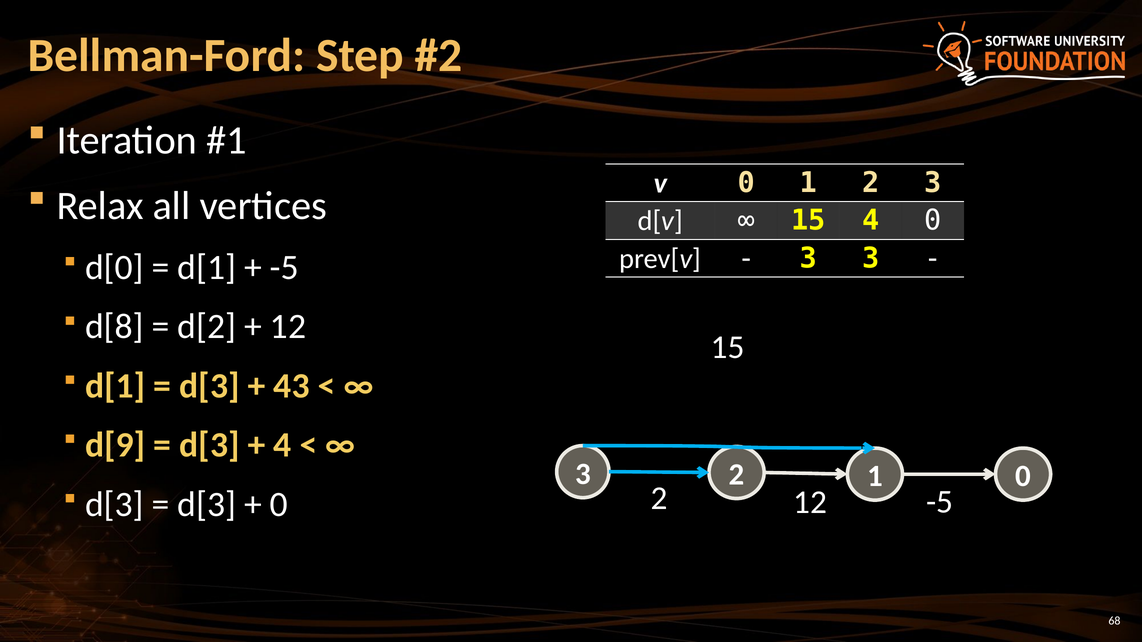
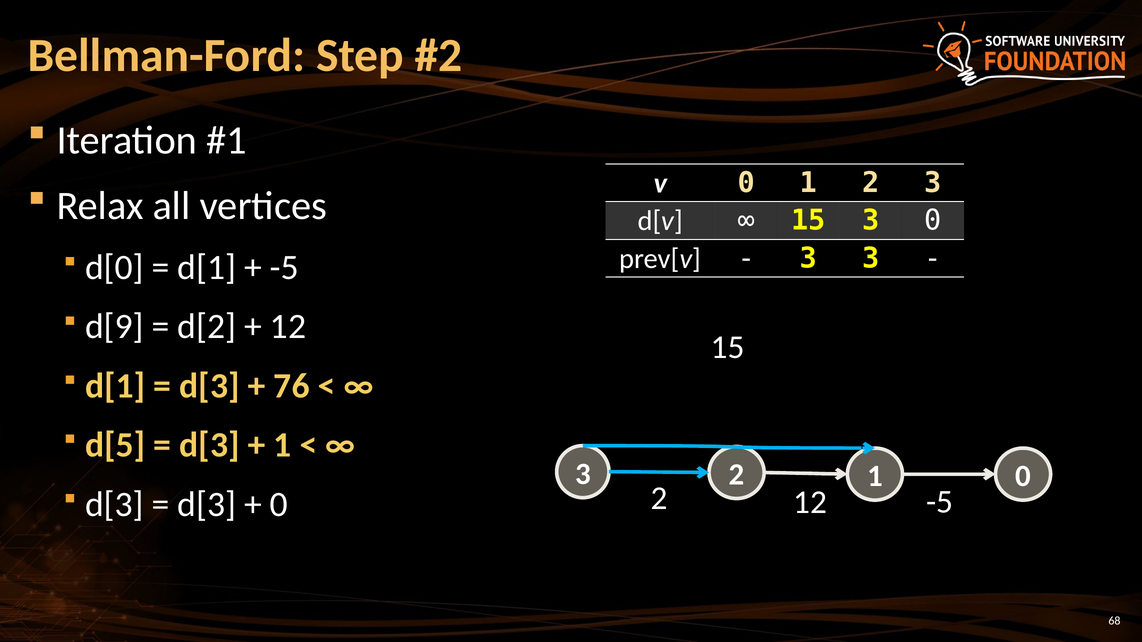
15 4: 4 -> 3
d[8: d[8 -> d[9
43: 43 -> 76
d[9: d[9 -> d[5
4 at (283, 446): 4 -> 1
